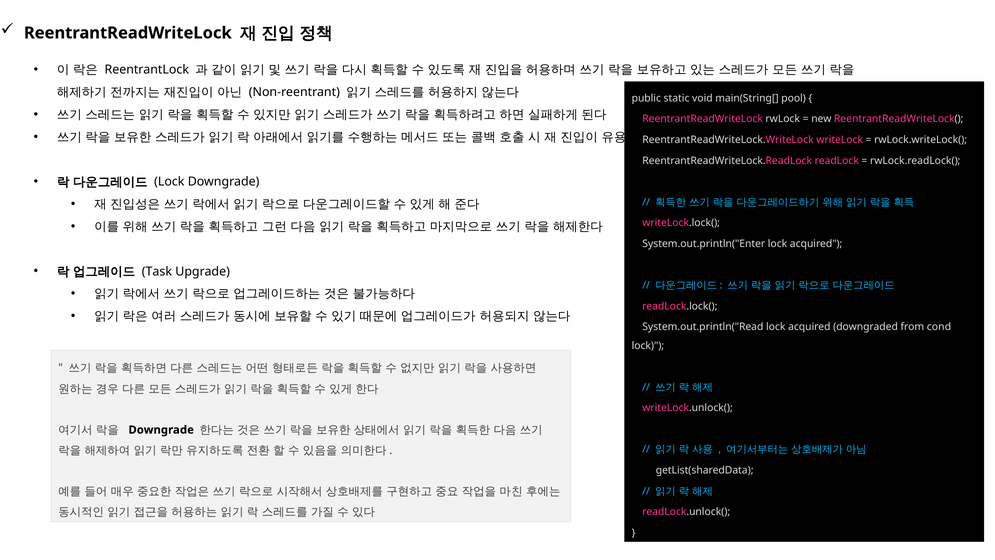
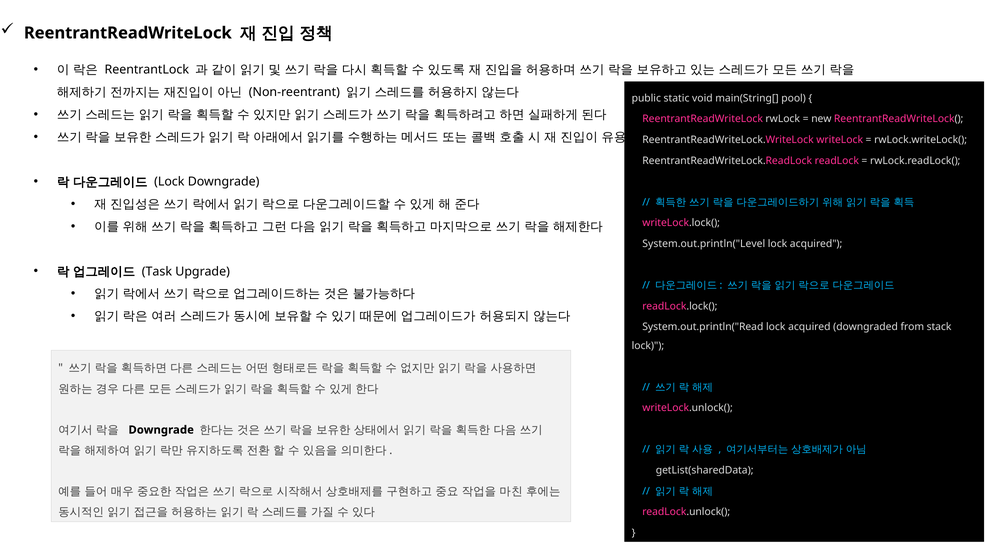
System.out.println("Enter: System.out.println("Enter -> System.out.println("Level
cond: cond -> stack
